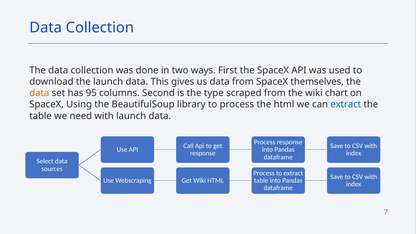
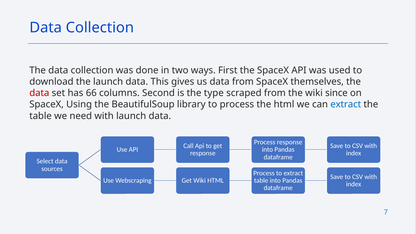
data at (39, 93) colour: orange -> red
95: 95 -> 66
chart: chart -> since
